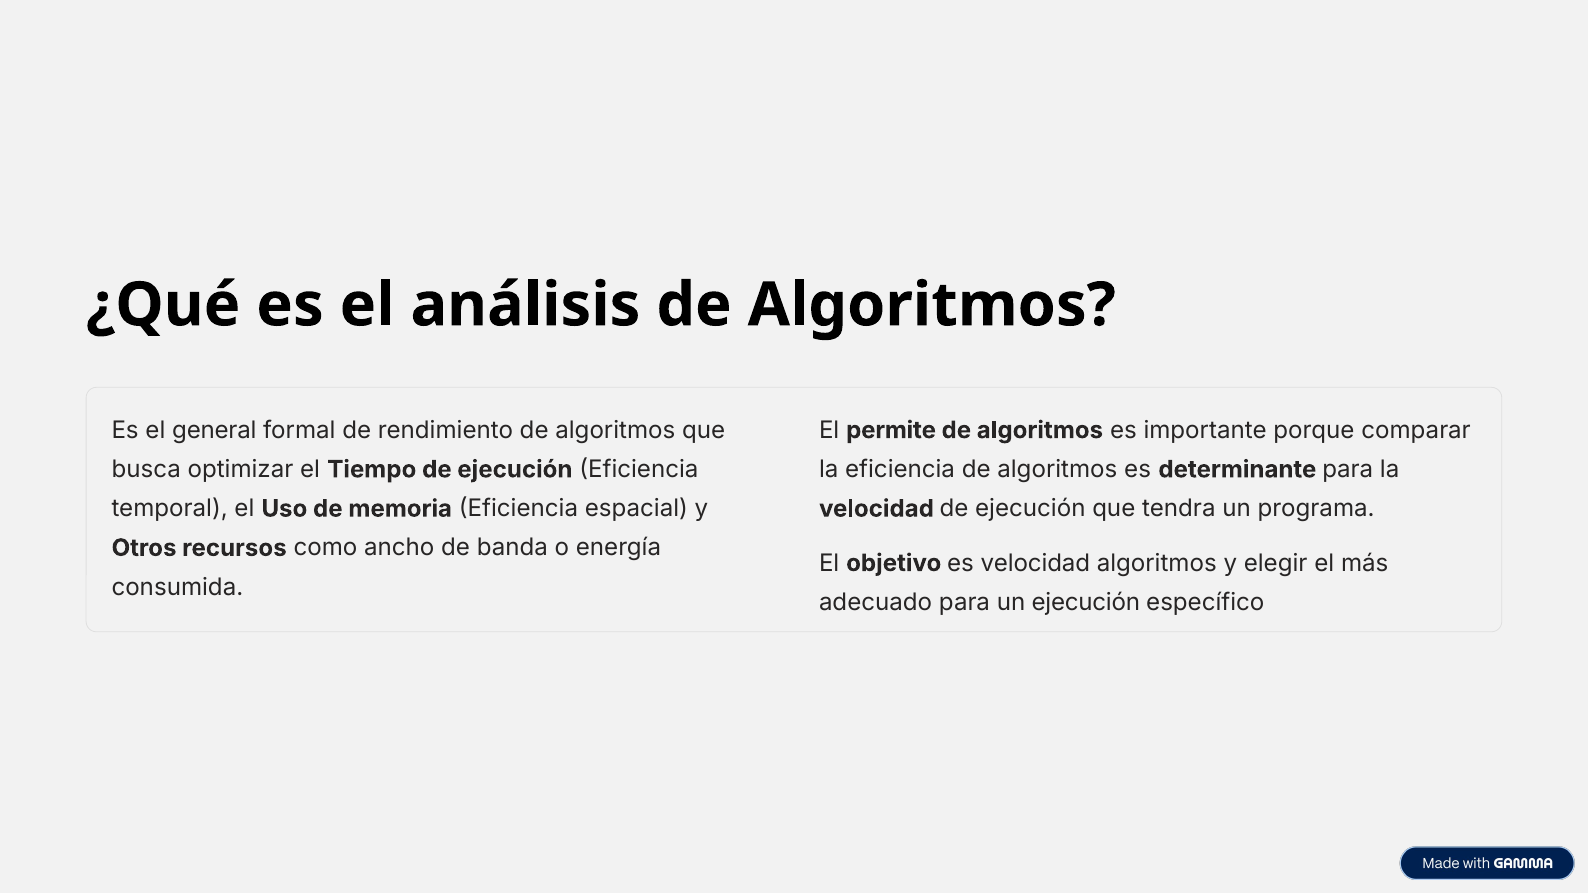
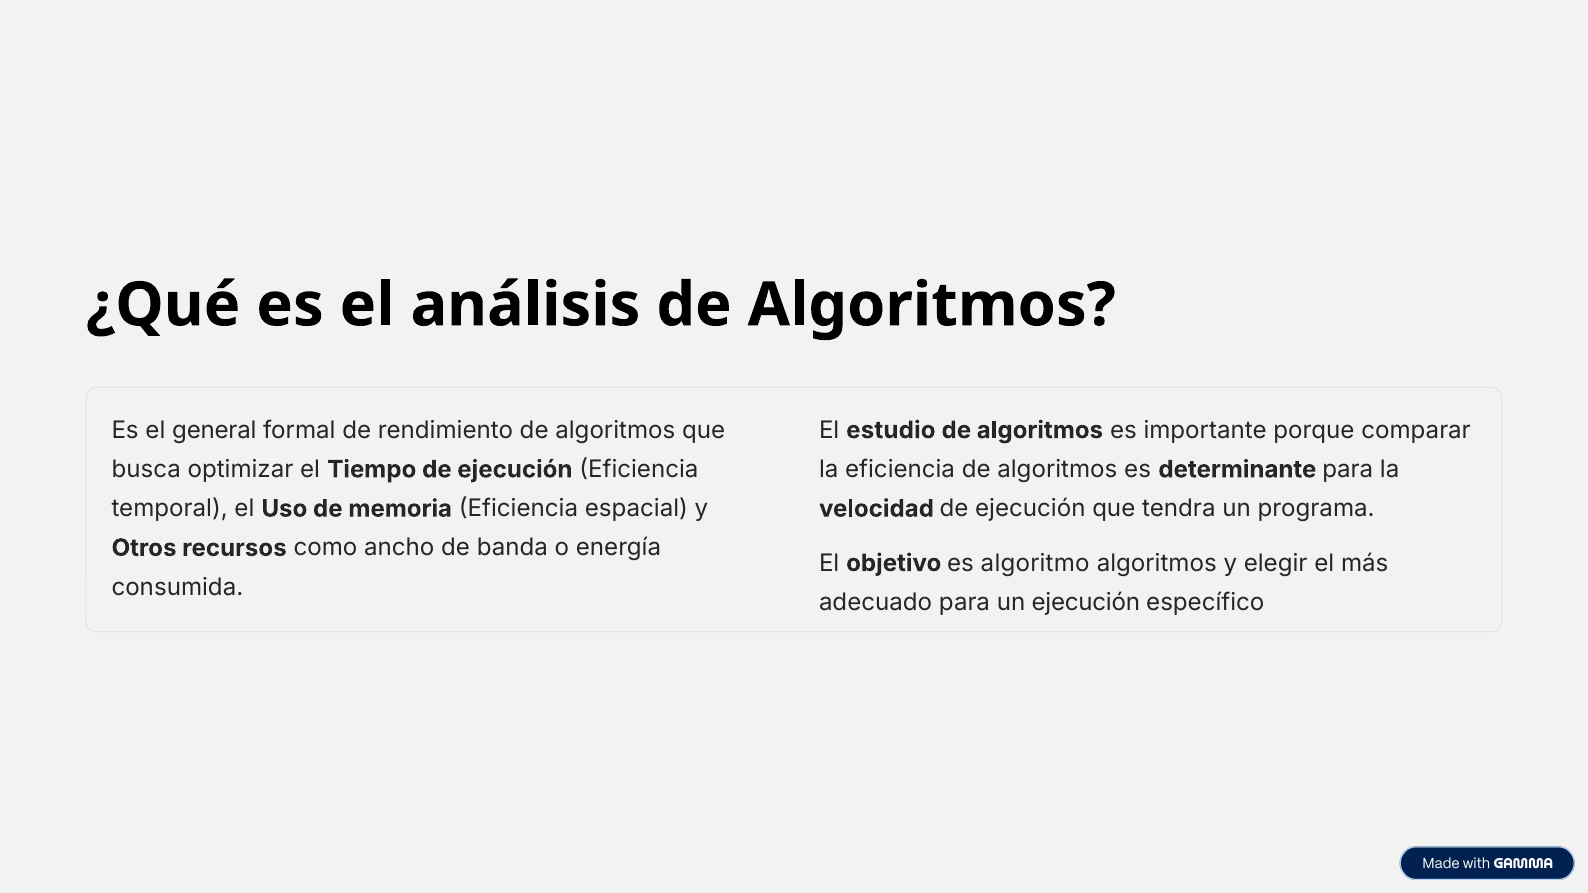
permite: permite -> estudio
es velocidad: velocidad -> algoritmo
